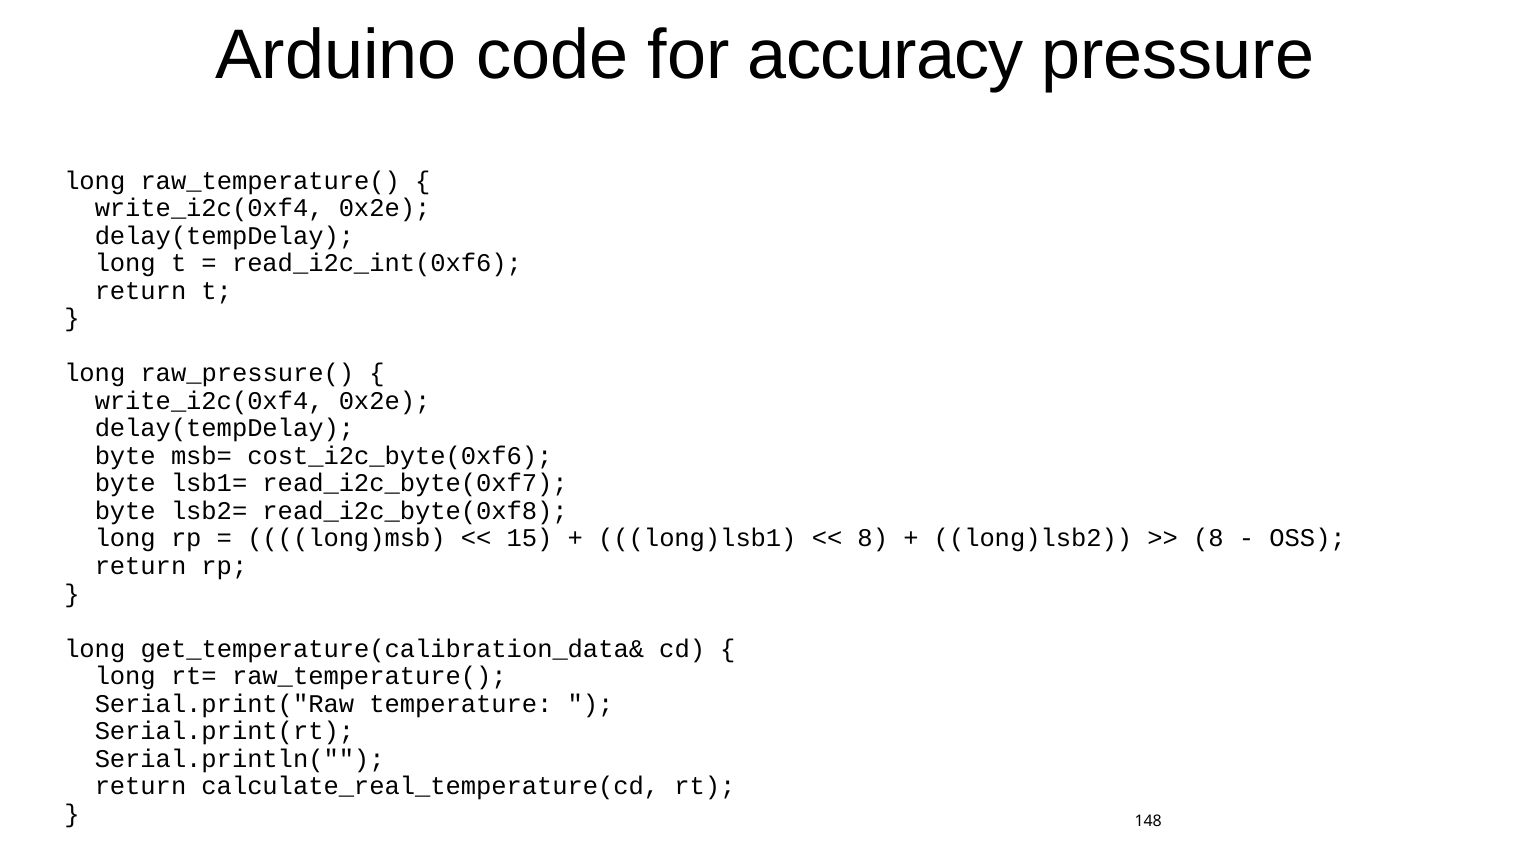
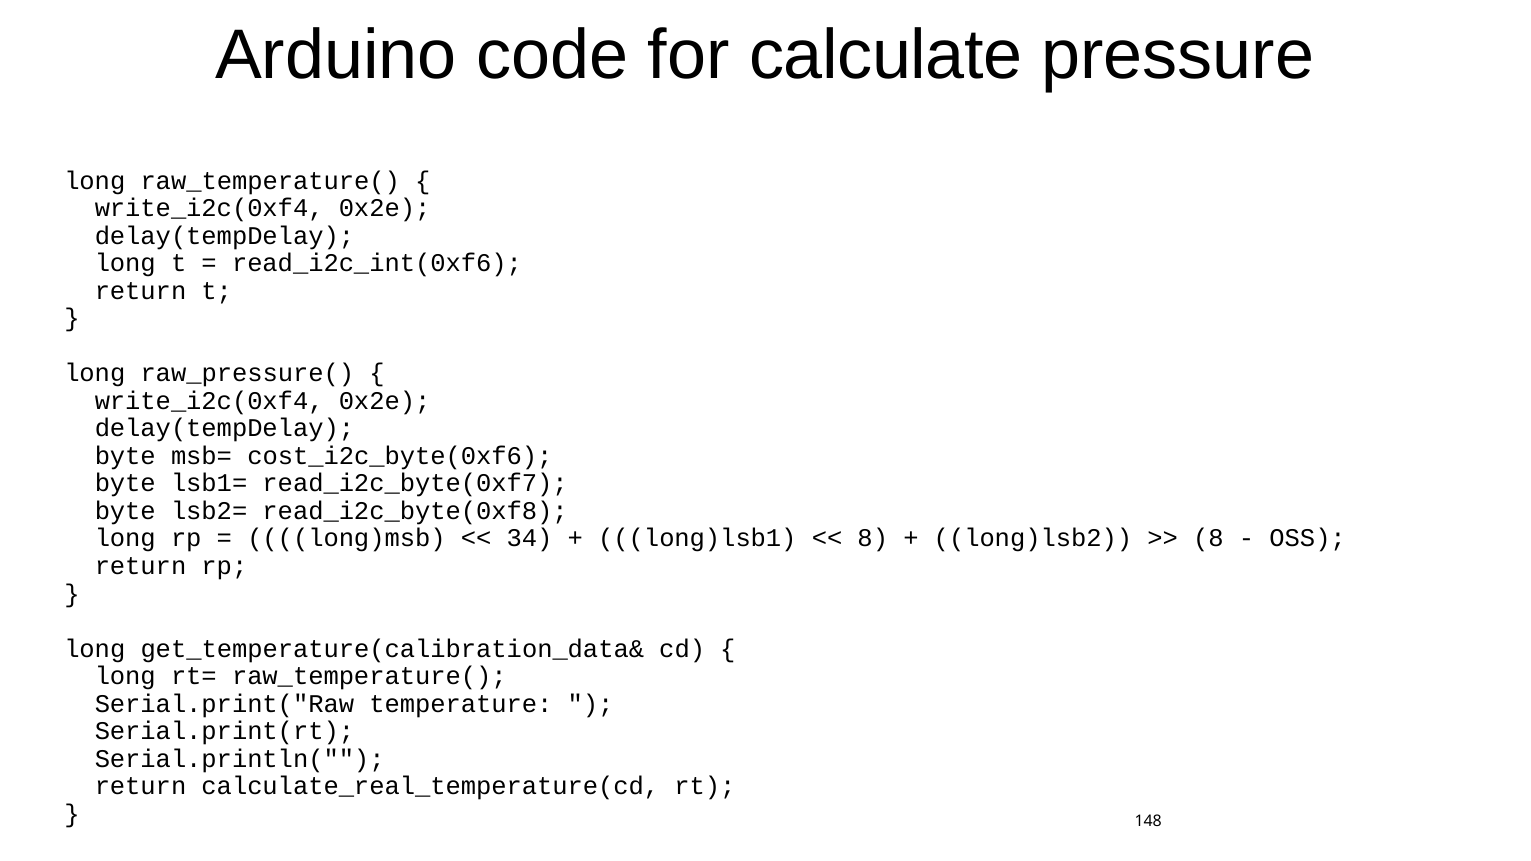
accuracy: accuracy -> calculate
15: 15 -> 34
